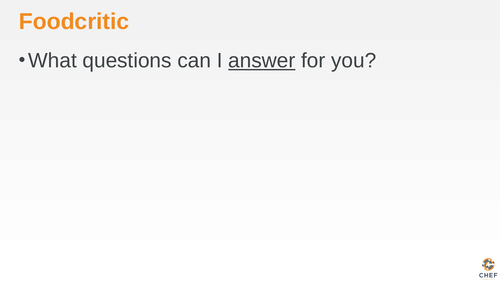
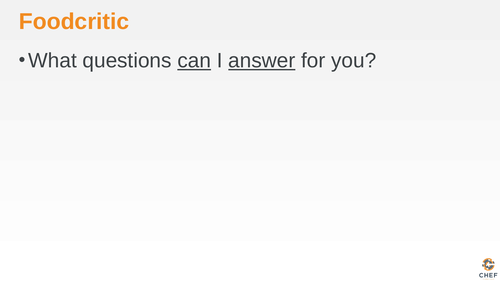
can underline: none -> present
